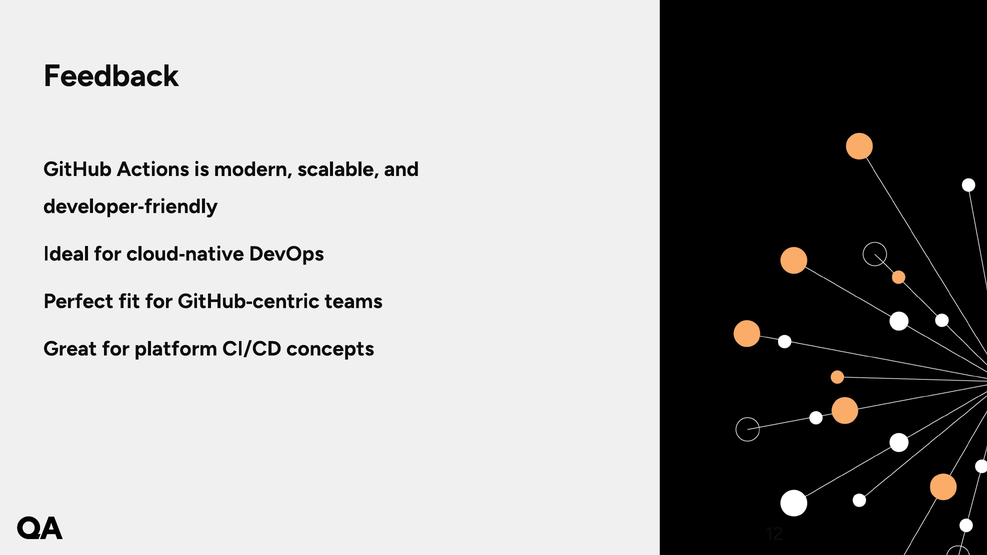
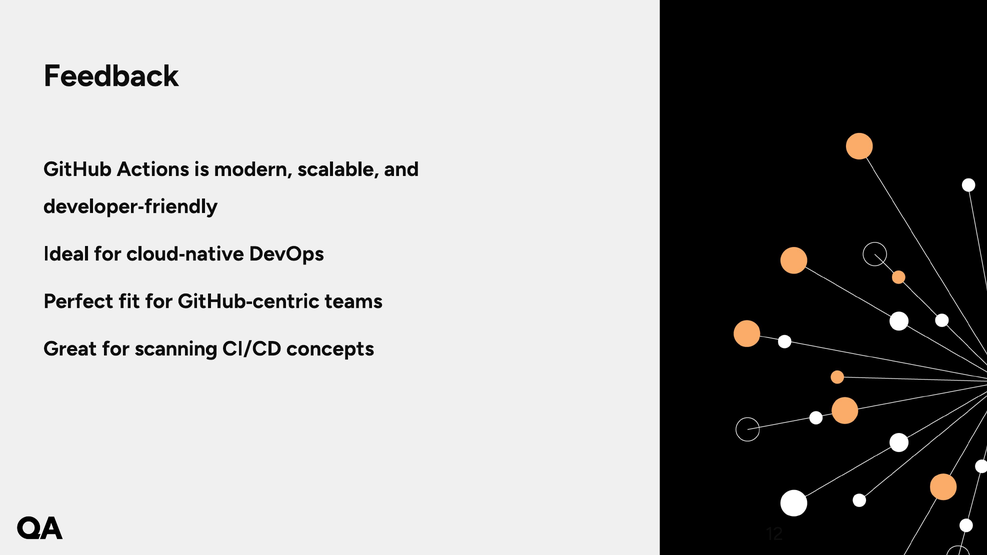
platform: platform -> scanning
